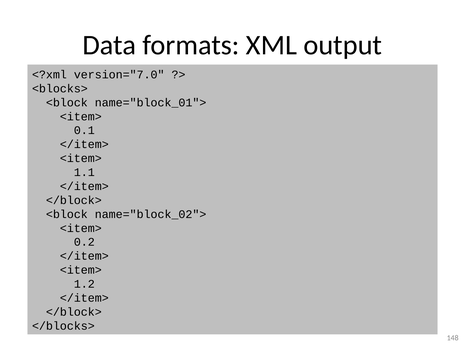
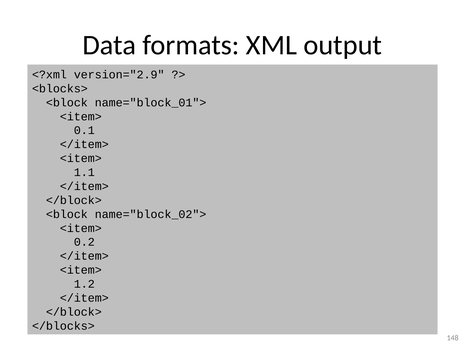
version="7.0: version="7.0 -> version="2.9
